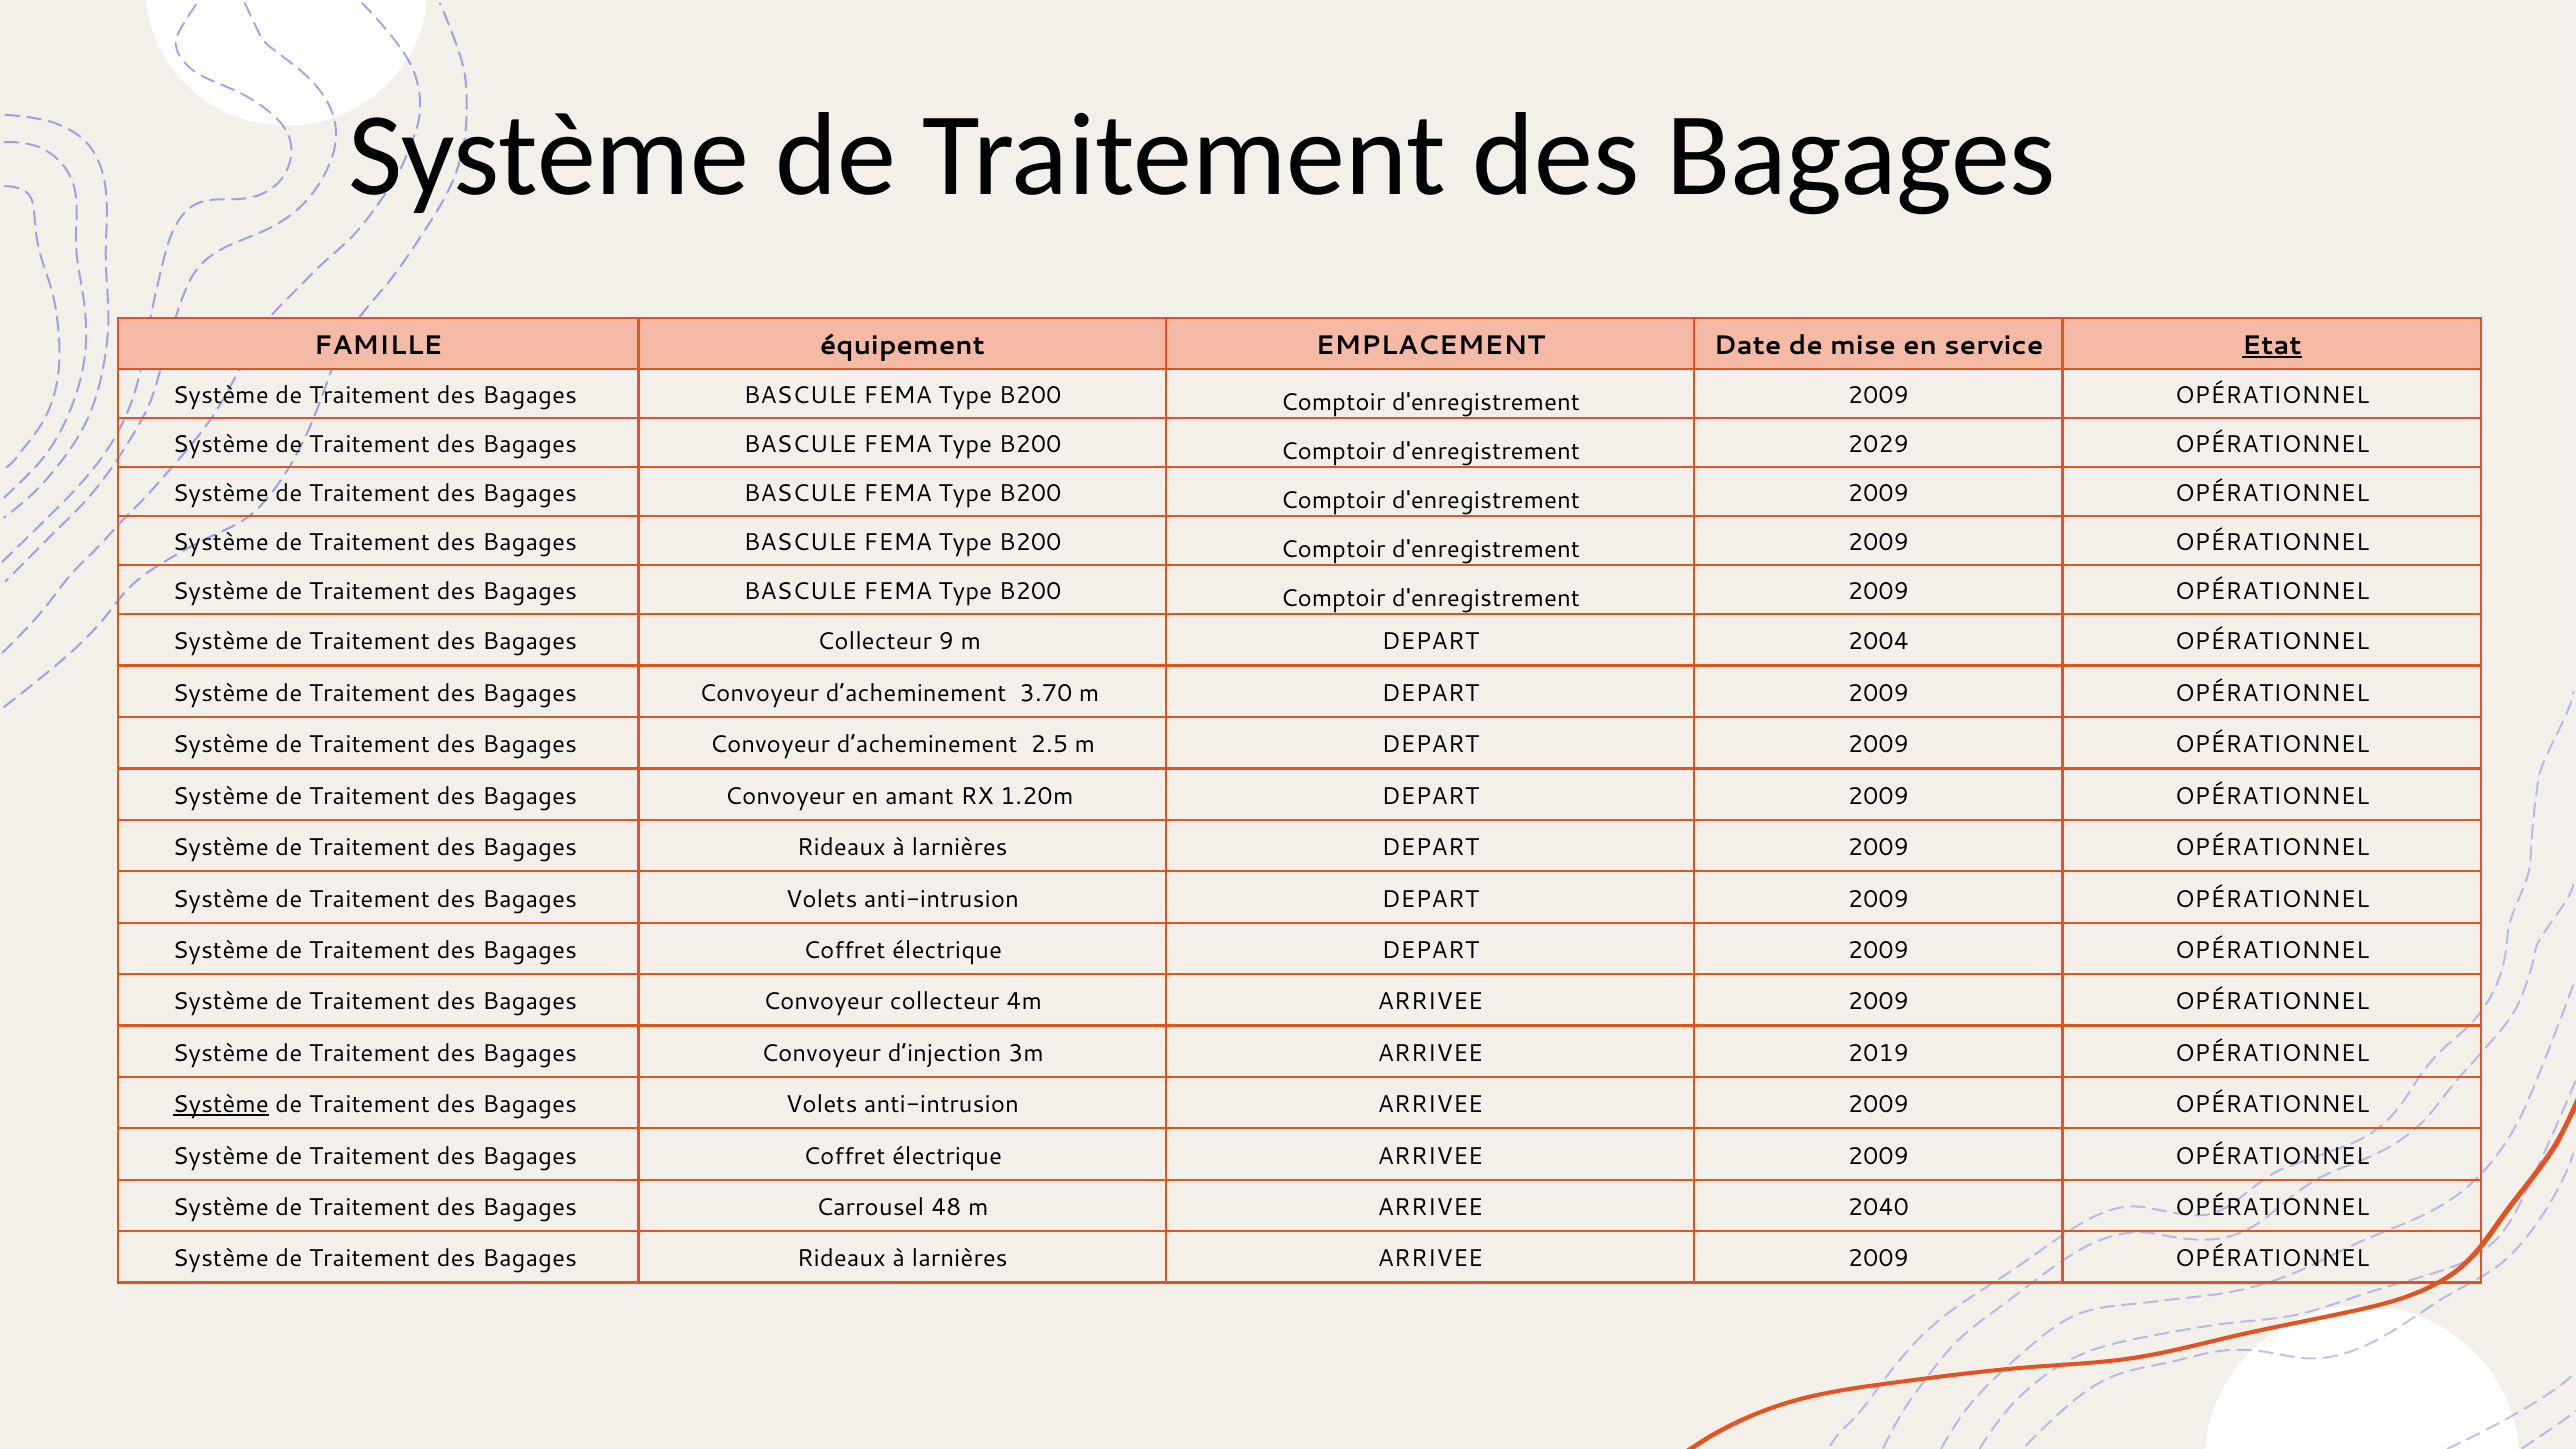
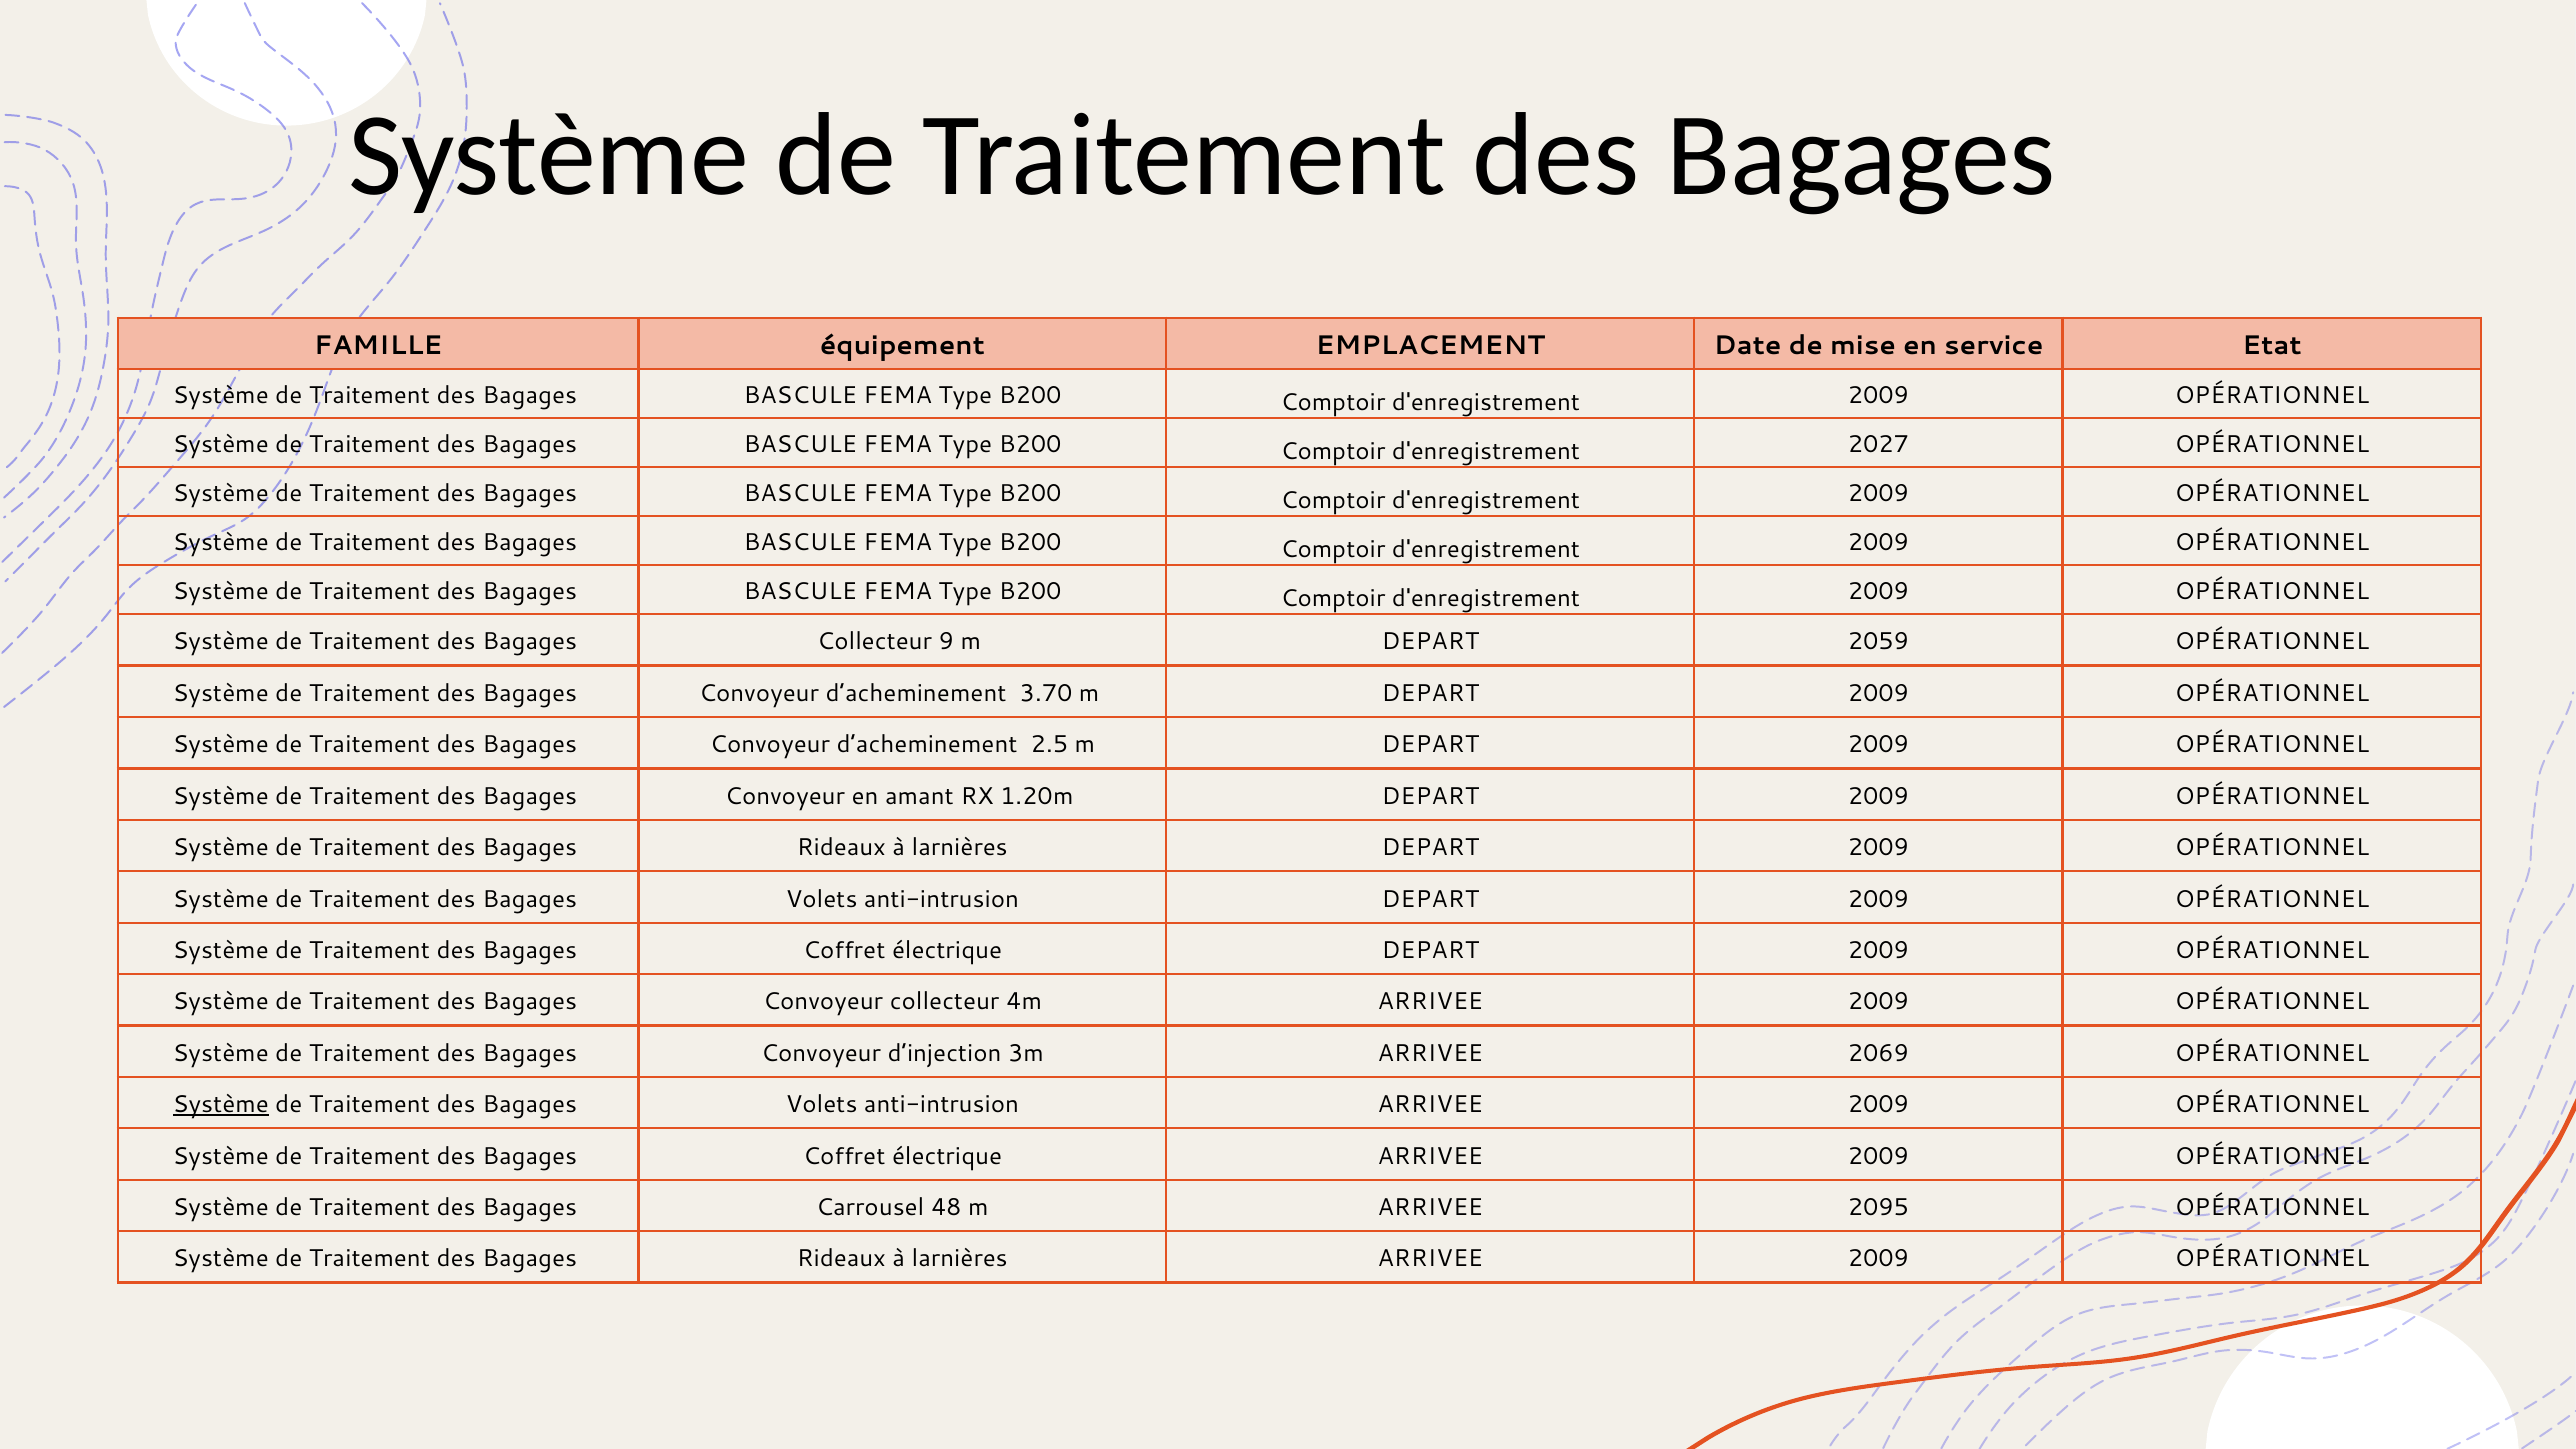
Etat underline: present -> none
2029: 2029 -> 2027
2004: 2004 -> 2059
2019: 2019 -> 2069
2040: 2040 -> 2095
